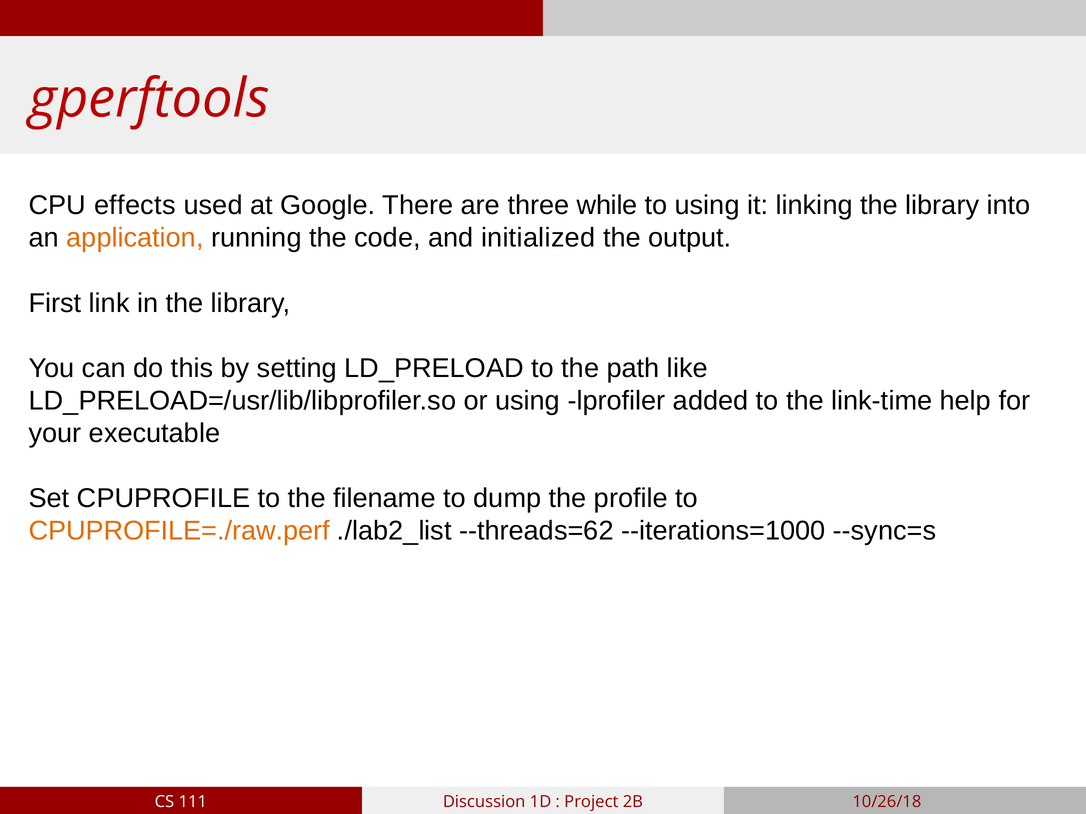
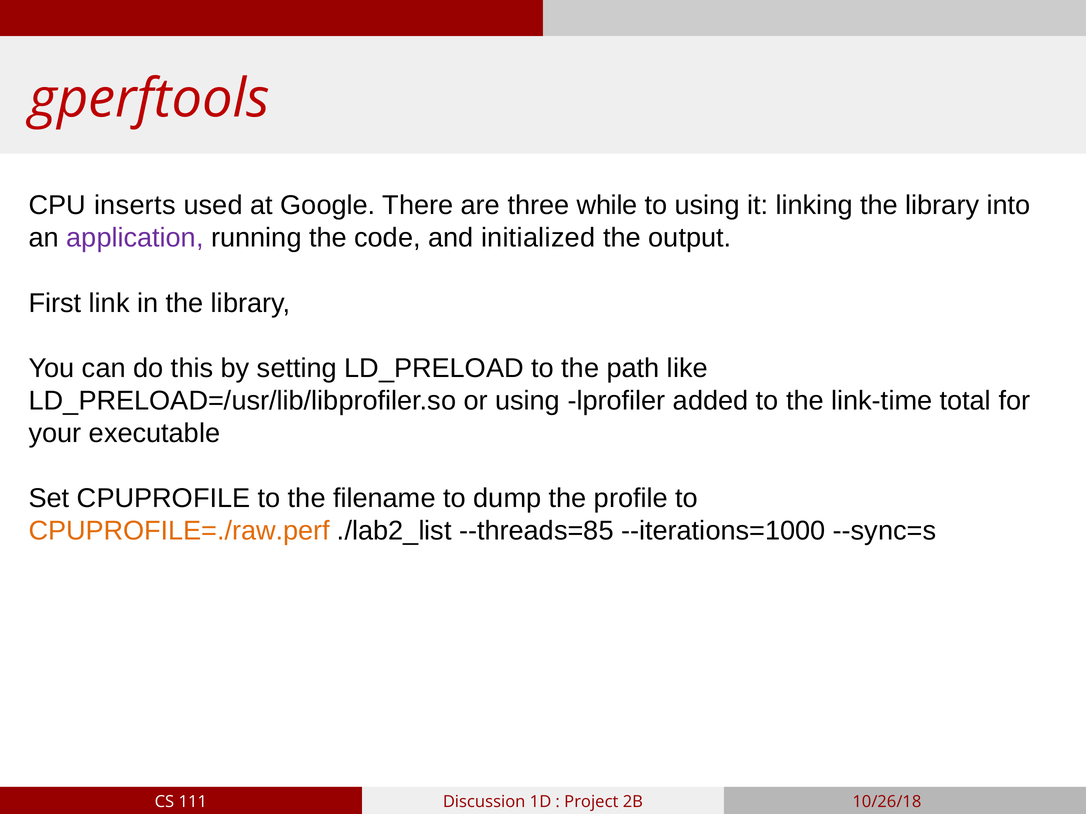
effects: effects -> inserts
application colour: orange -> purple
help: help -> total
--threads=62: --threads=62 -> --threads=85
